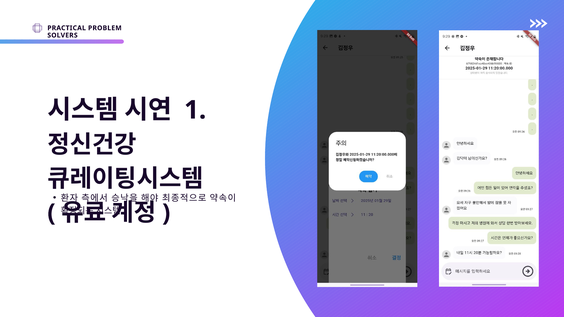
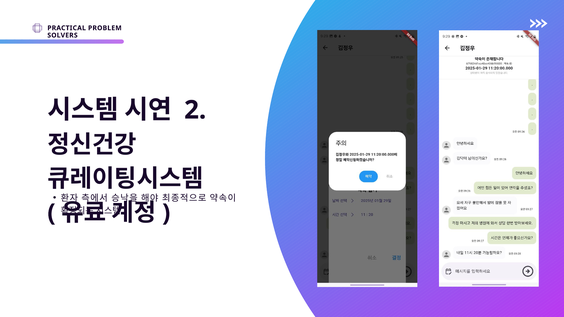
1: 1 -> 2
